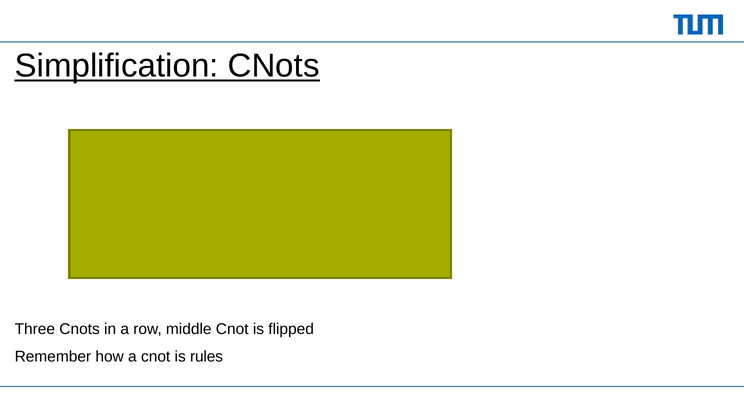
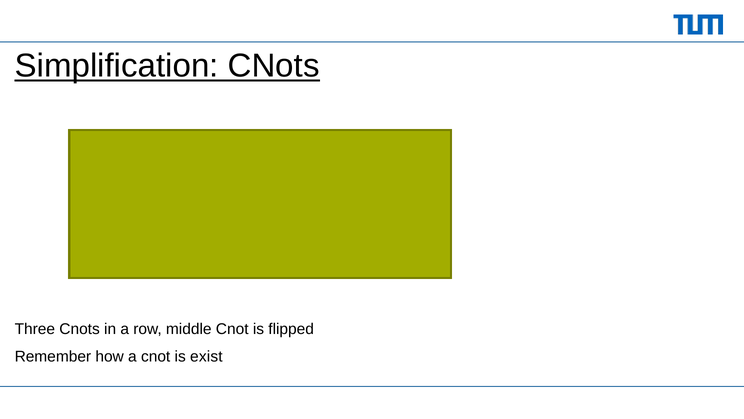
rules: rules -> exist
